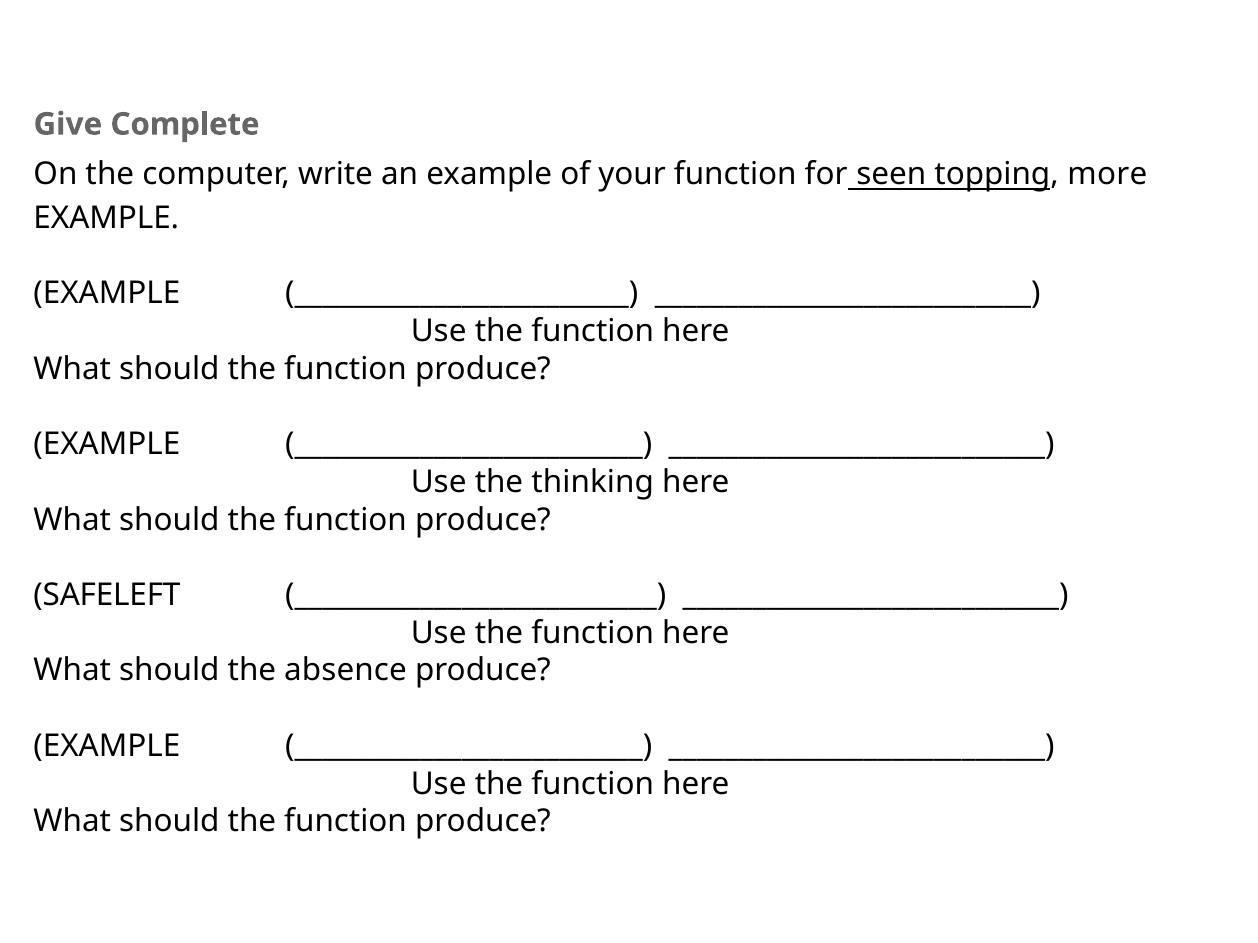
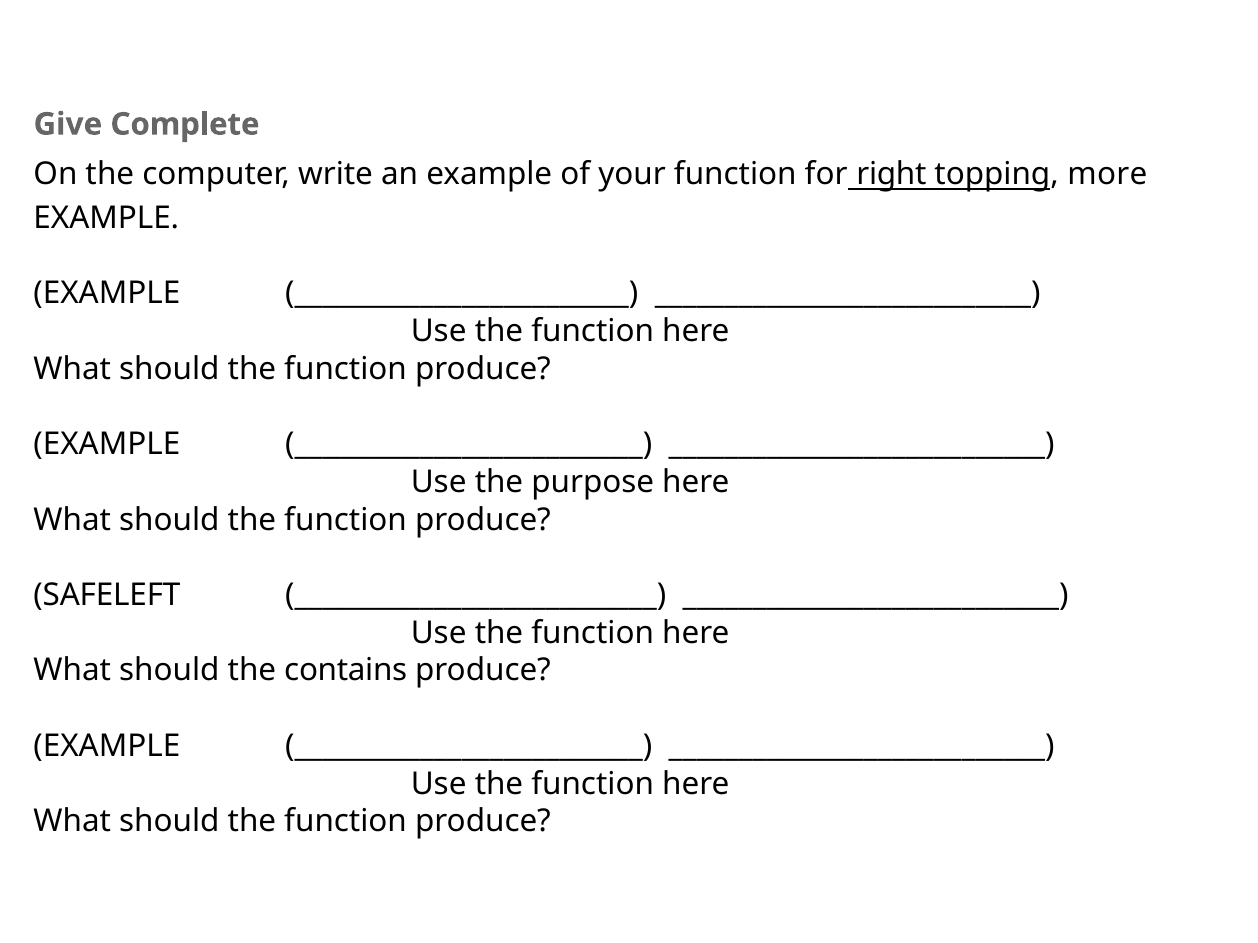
seen: seen -> right
thinking: thinking -> purpose
absence: absence -> contains
